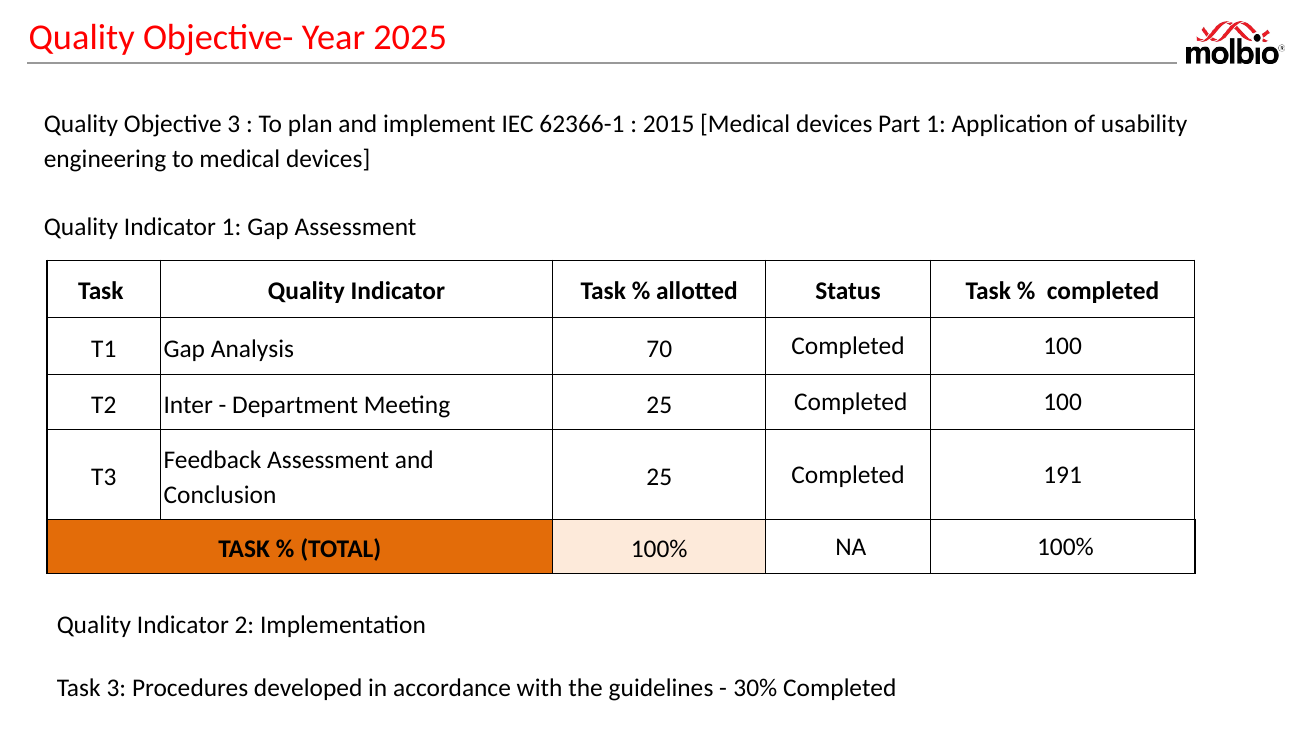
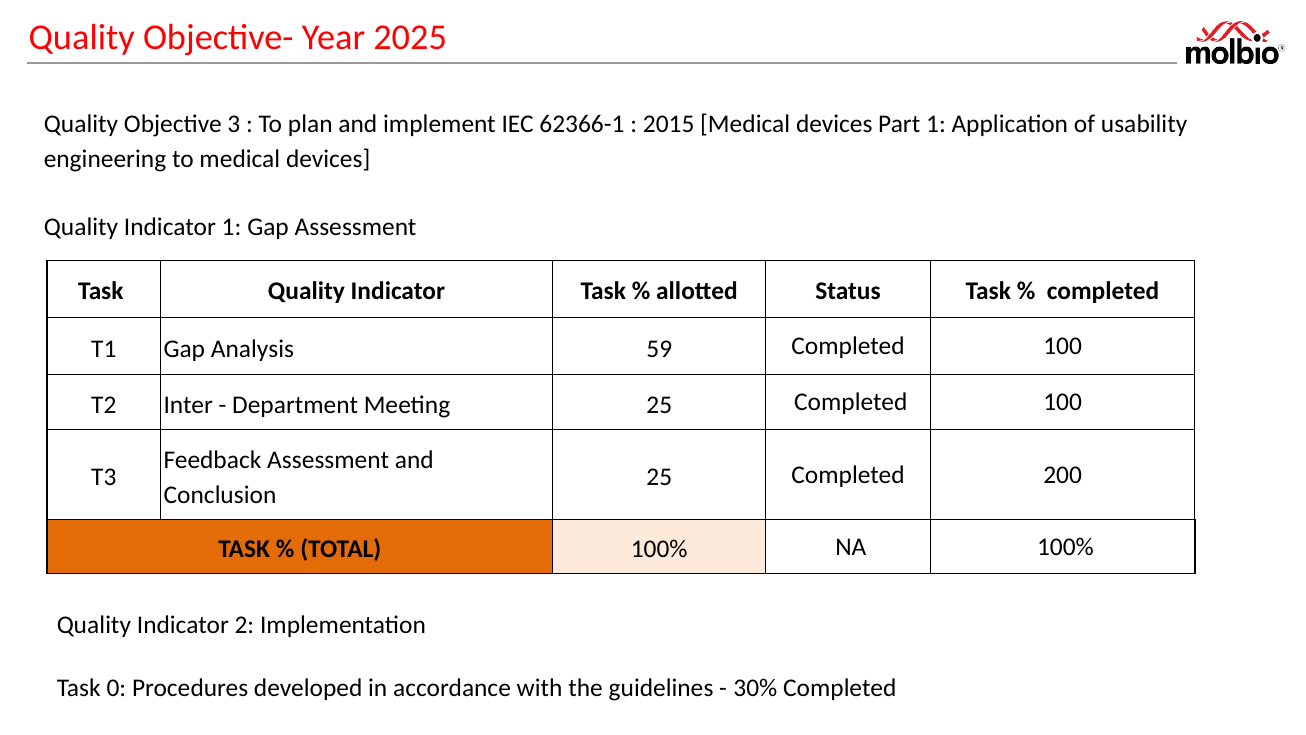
70: 70 -> 59
191: 191 -> 200
Task 3: 3 -> 0
